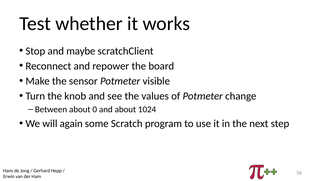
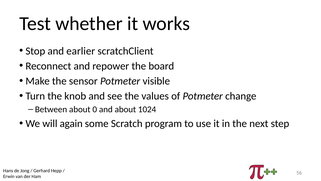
maybe: maybe -> earlier
